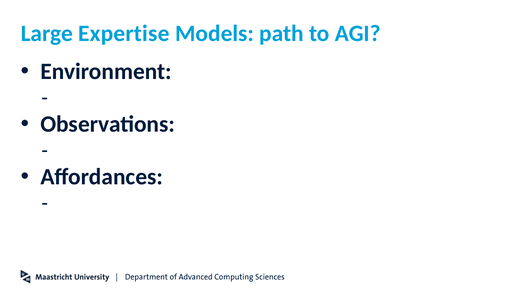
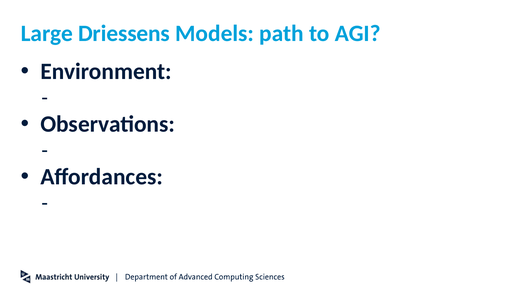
Expertise: Expertise -> Driessens
